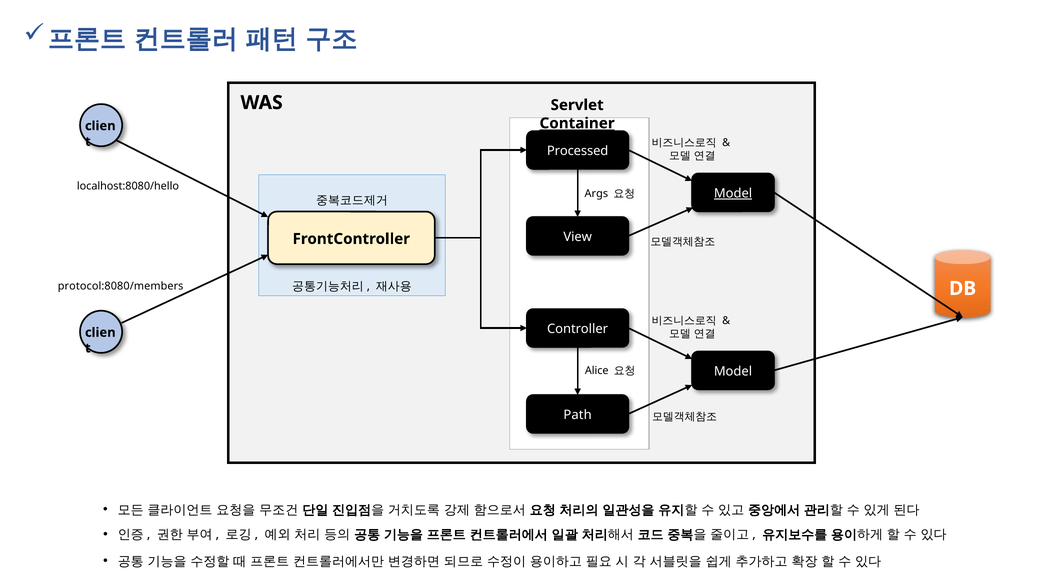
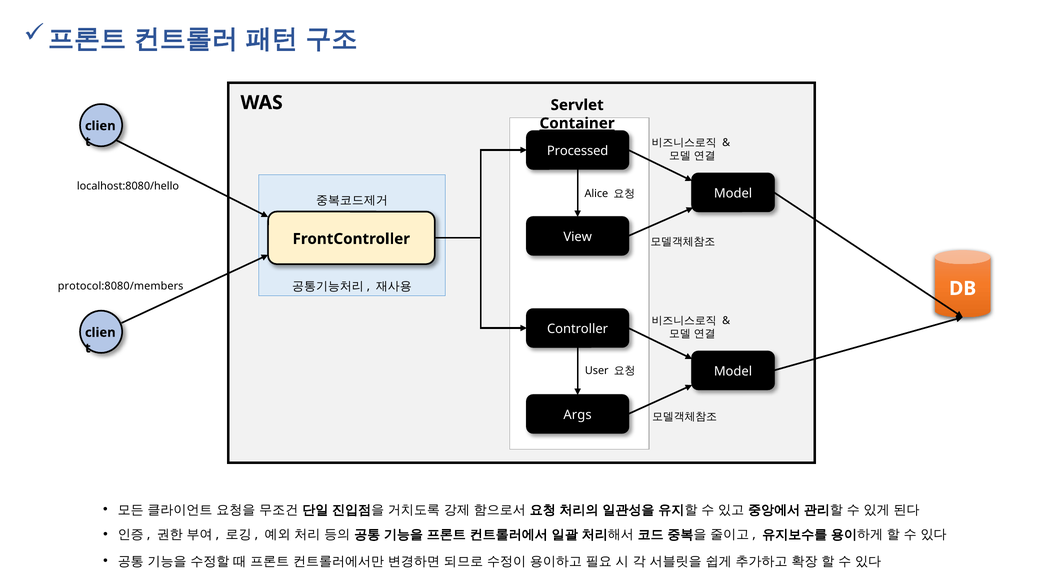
Model at (733, 193) underline: present -> none
Args: Args -> Alice
Alice: Alice -> User
Path: Path -> Args
